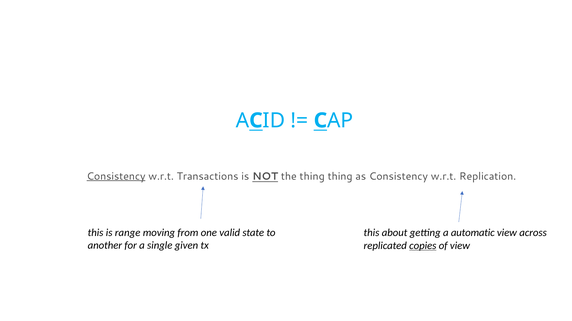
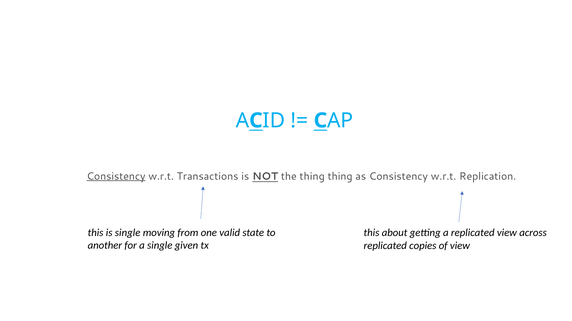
is range: range -> single
a automatic: automatic -> replicated
copies underline: present -> none
